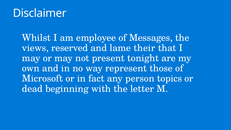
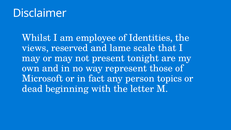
Messages: Messages -> Identities
their: their -> scale
